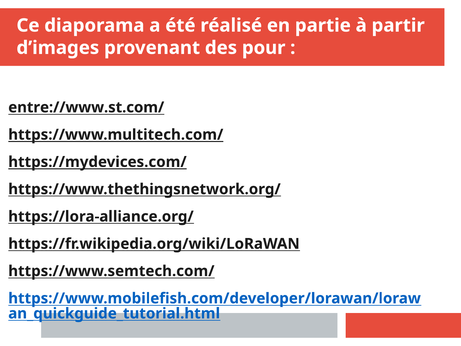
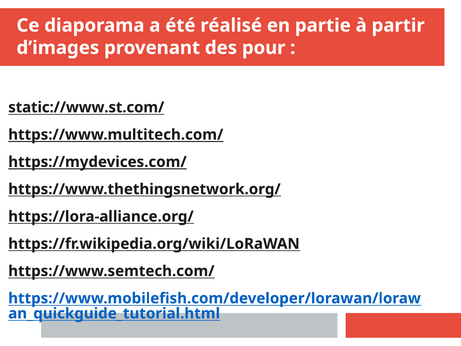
entre://www.st.com/: entre://www.st.com/ -> static://www.st.com/
